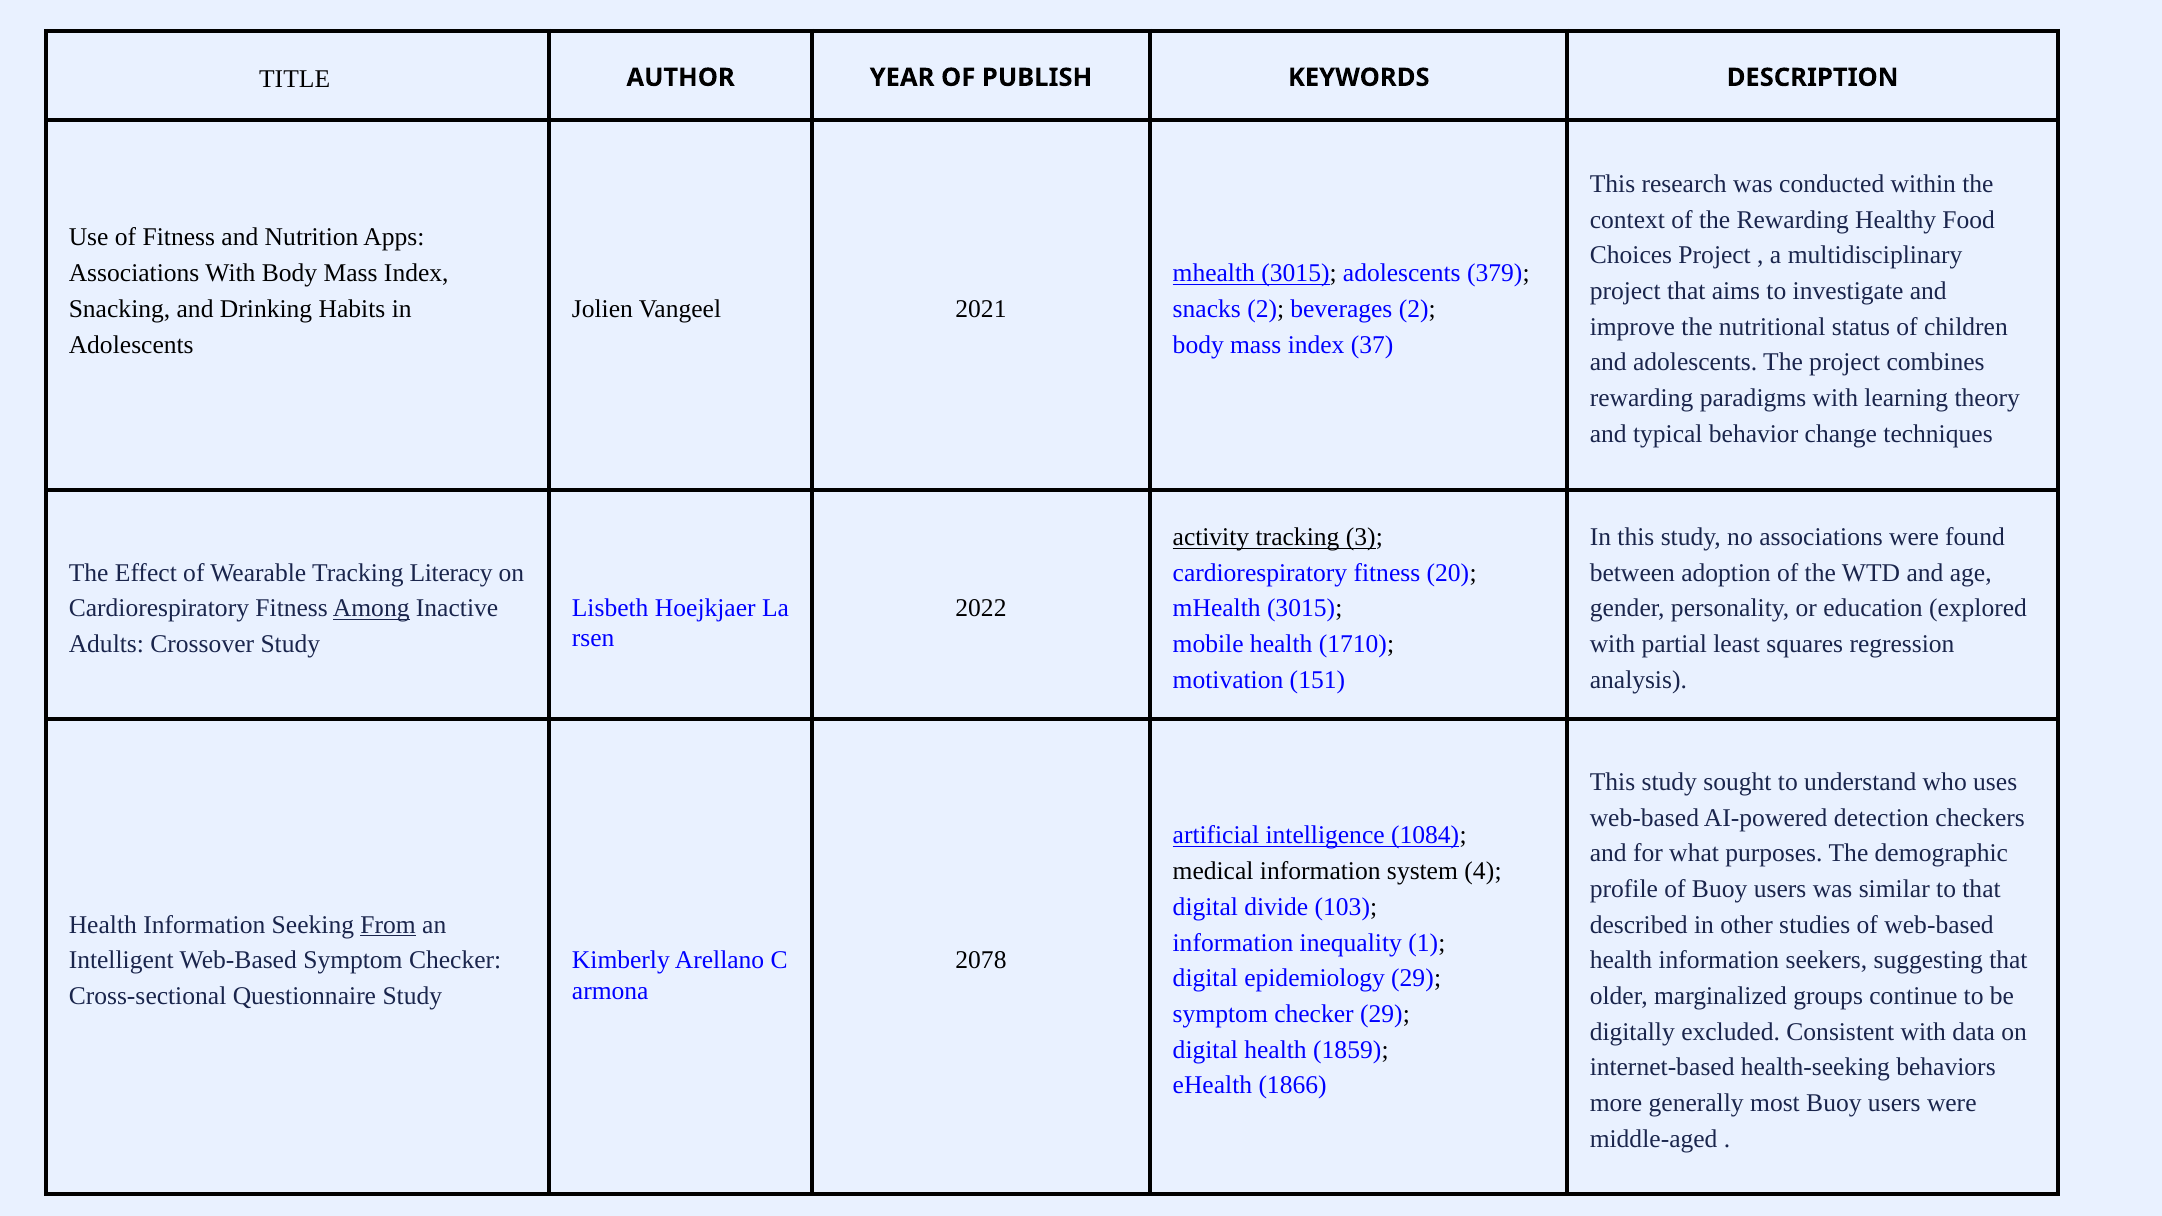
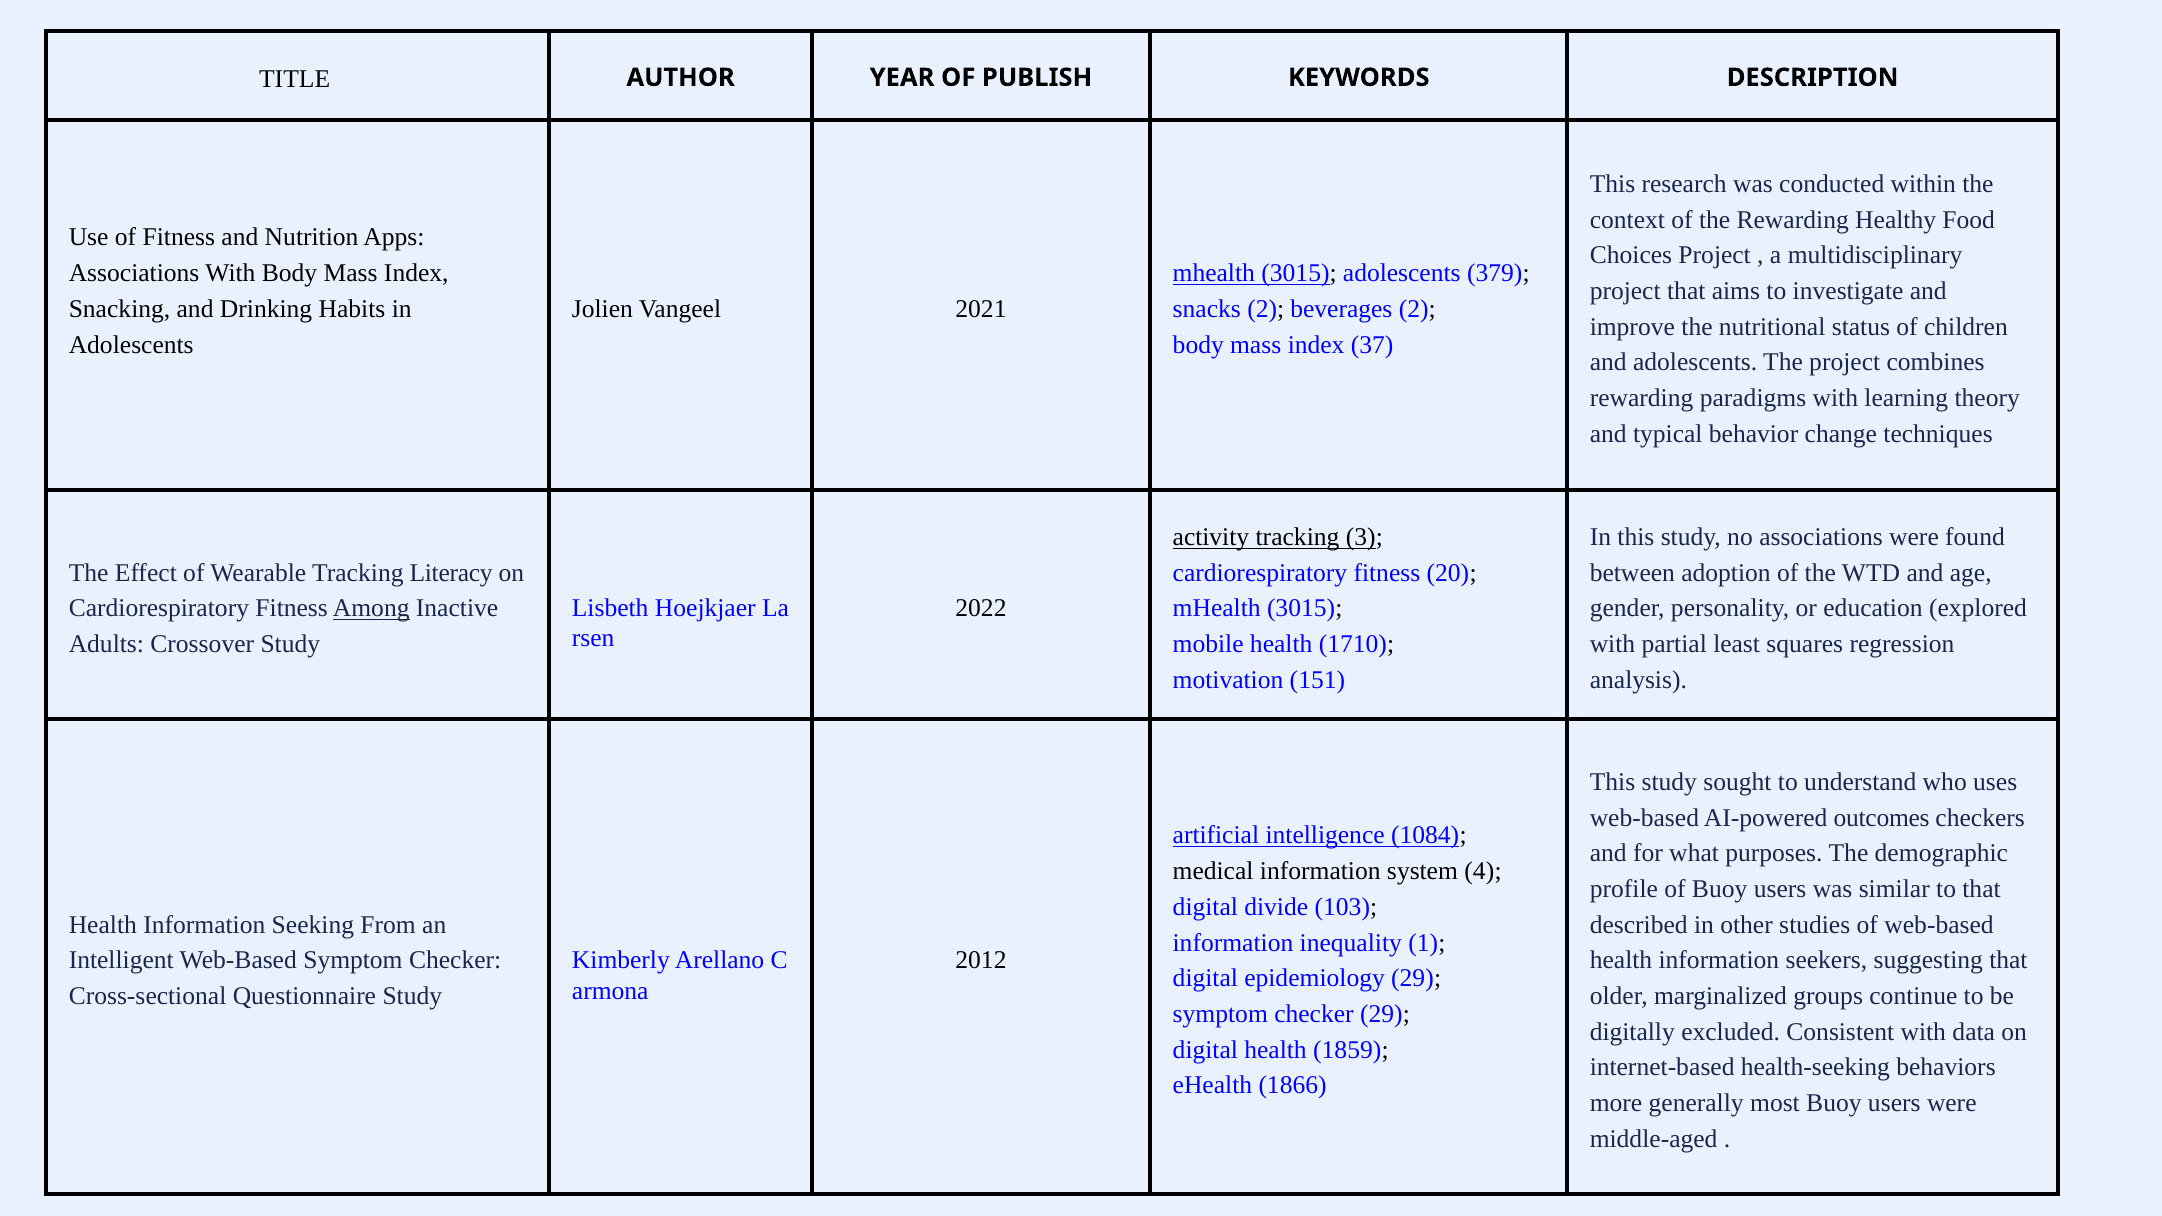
detection: detection -> outcomes
From underline: present -> none
2078: 2078 -> 2012
